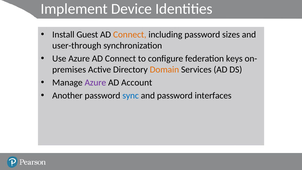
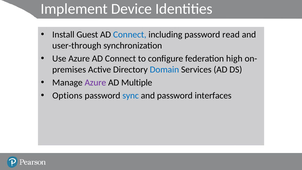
Connect at (130, 35) colour: orange -> blue
sizes: sizes -> read
keys: keys -> high
Domain colour: orange -> blue
Account: Account -> Multiple
Another: Another -> Options
